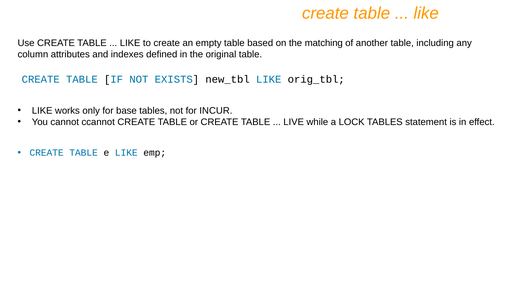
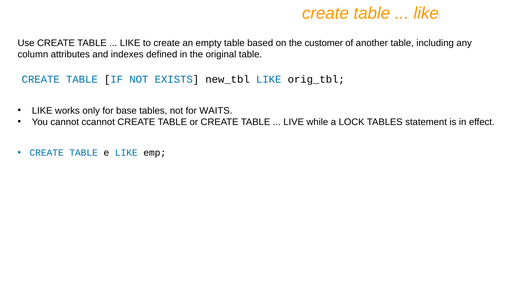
matching: matching -> customer
INCUR: INCUR -> WAITS
